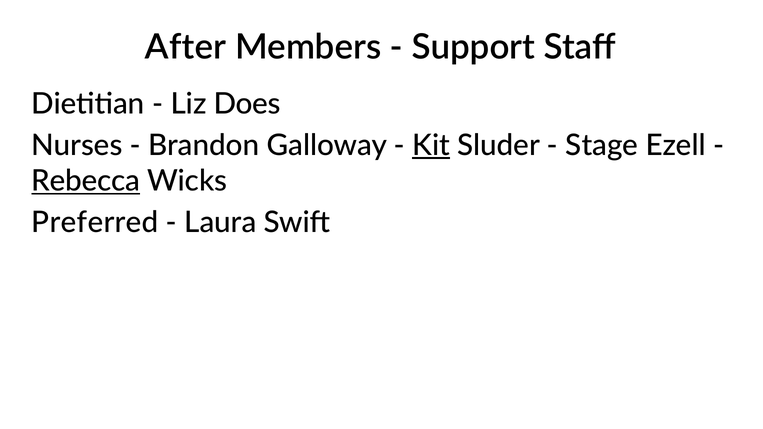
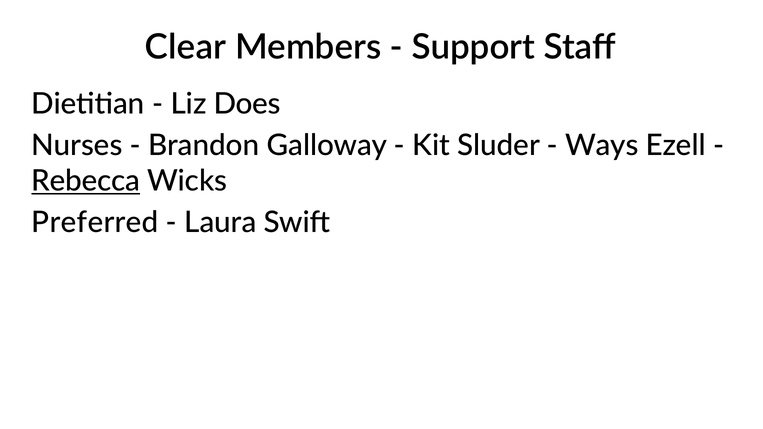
After: After -> Clear
Kit underline: present -> none
Stage: Stage -> Ways
